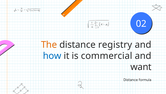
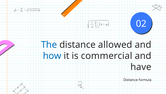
The colour: orange -> blue
registry: registry -> allowed
want: want -> have
